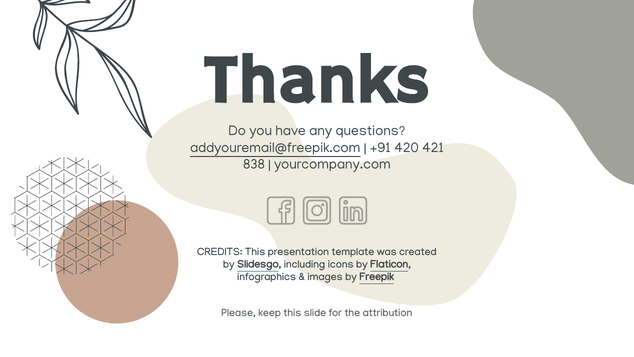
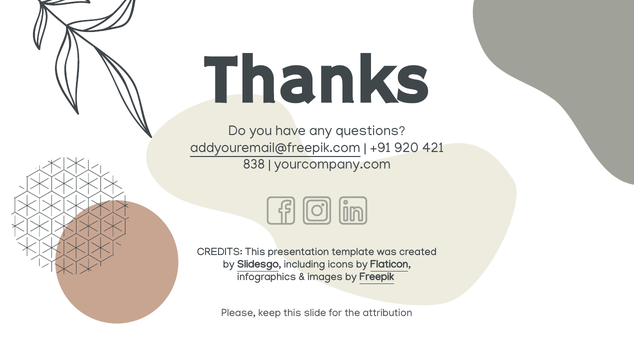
420: 420 -> 920
